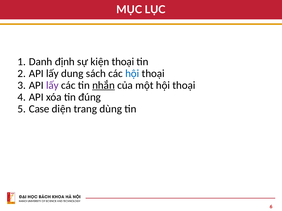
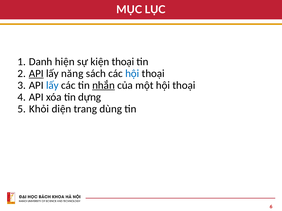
định: định -> hiện
API at (36, 74) underline: none -> present
dung: dung -> năng
lấy at (52, 85) colour: purple -> blue
đúng: đúng -> dựng
Case: Case -> Khỏi
